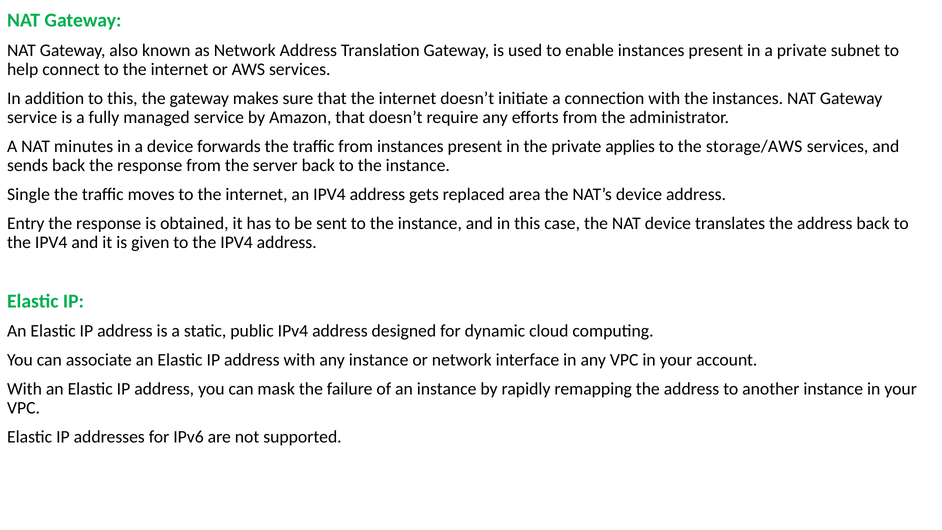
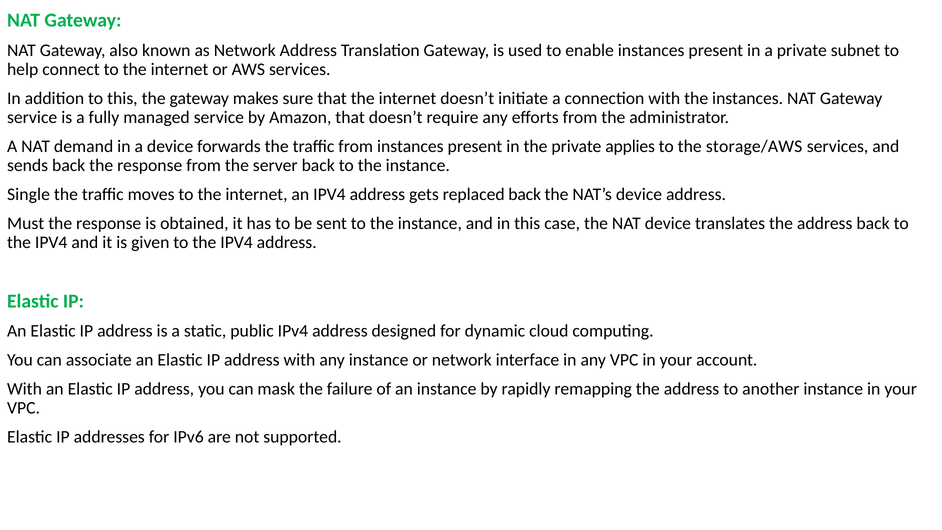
minutes: minutes -> demand
replaced area: area -> back
Entry: Entry -> Must
